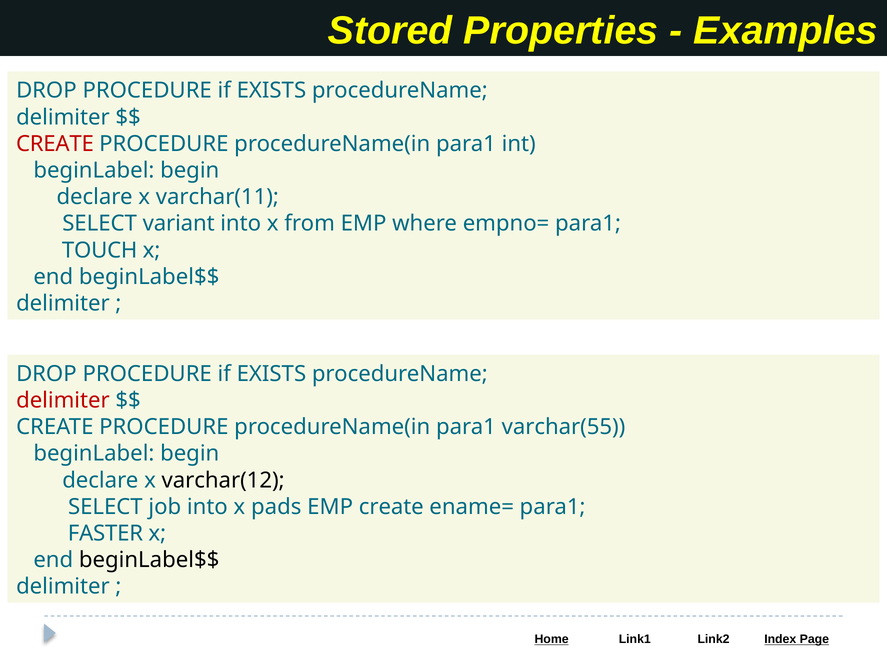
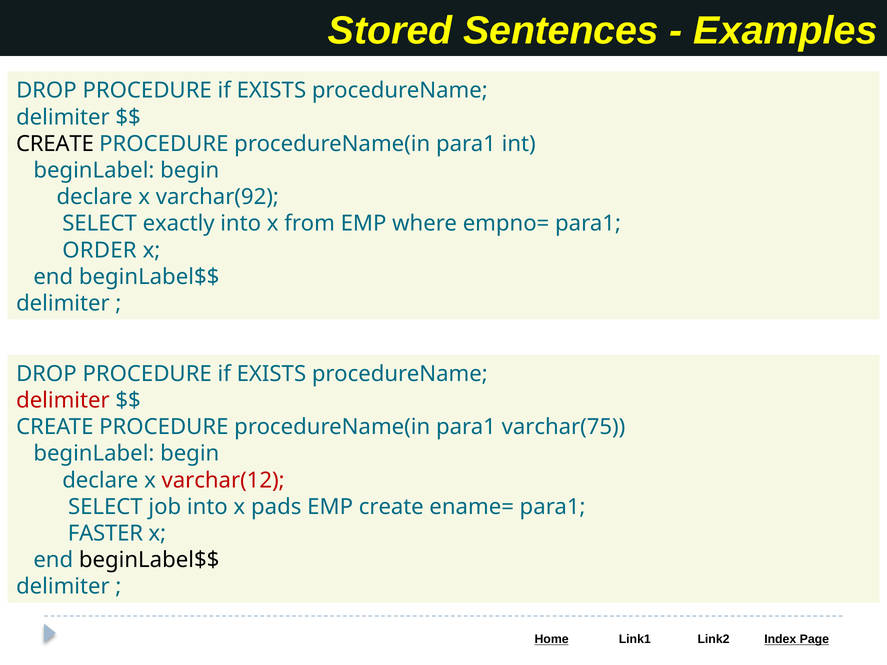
Properties: Properties -> Sentences
CREATE at (55, 144) colour: red -> black
varchar(11: varchar(11 -> varchar(92
variant: variant -> exactly
TOUCH: TOUCH -> ORDER
varchar(55: varchar(55 -> varchar(75
varchar(12 colour: black -> red
